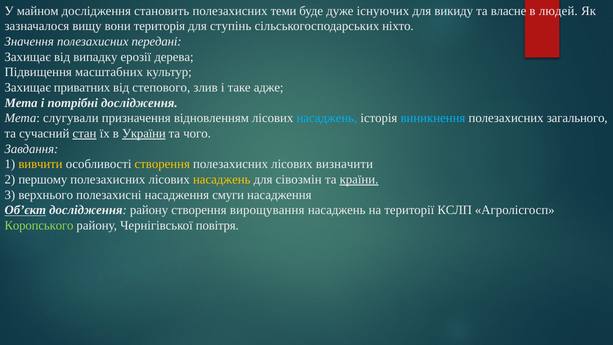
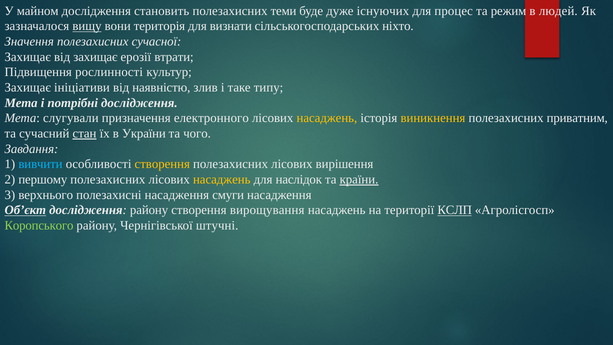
викиду: викиду -> процес
власне: власне -> режим
вищу underline: none -> present
ступінь: ступінь -> визнати
передані: передані -> сучасної
від випадку: випадку -> захищає
дерева: дерева -> втрати
масштабних: масштабних -> рослинності
приватних: приватних -> ініціативи
степового: степового -> наявністю
адже: адже -> типу
відновленням: відновленням -> електронного
насаджень at (327, 118) colour: light blue -> yellow
виникнення colour: light blue -> yellow
загального: загального -> приватним
України underline: present -> none
вивчити colour: yellow -> light blue
визначити: визначити -> вирішення
сівозмін: сівозмін -> наслідок
КСЛП underline: none -> present
повітря: повітря -> штучні
